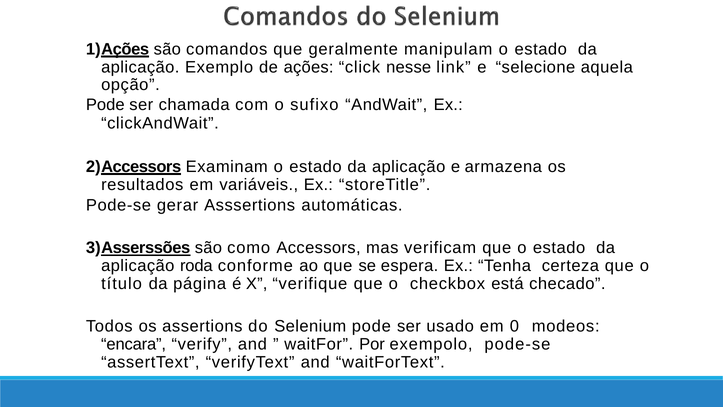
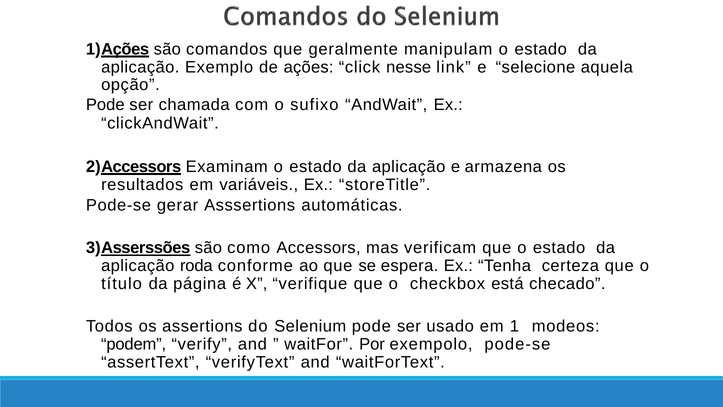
0: 0 -> 1
encara: encara -> podem
